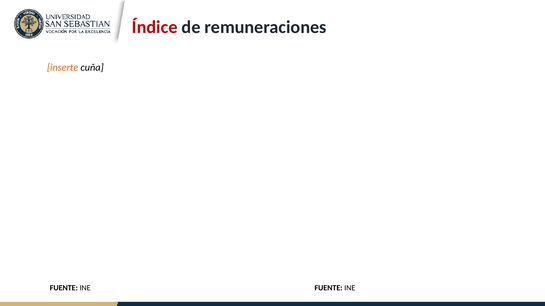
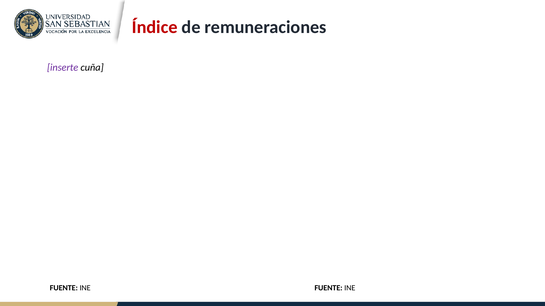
inserte colour: orange -> purple
